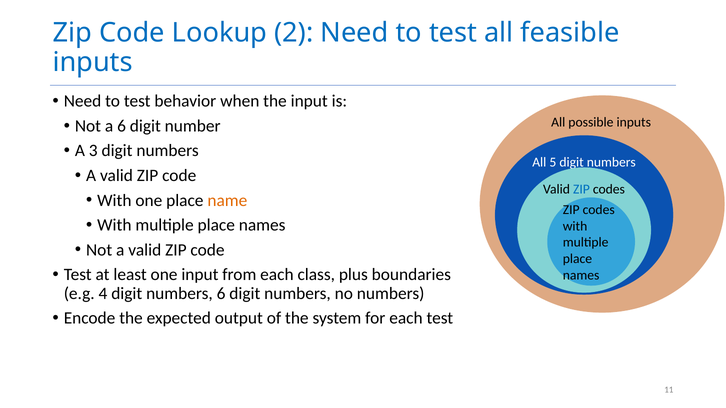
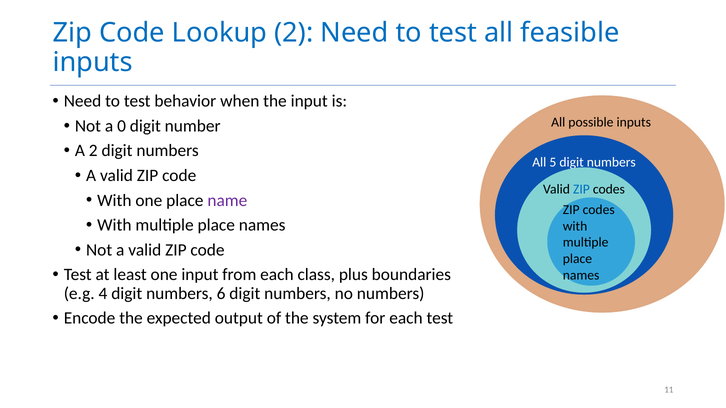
a 6: 6 -> 0
A 3: 3 -> 2
name colour: orange -> purple
